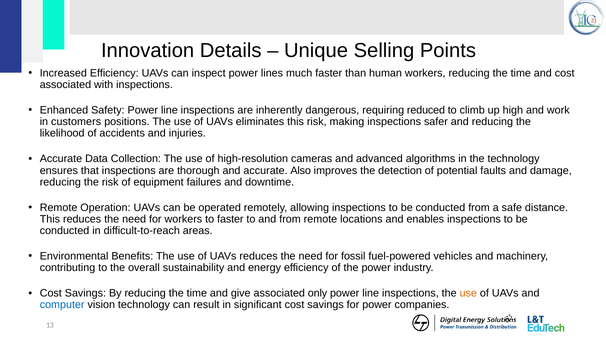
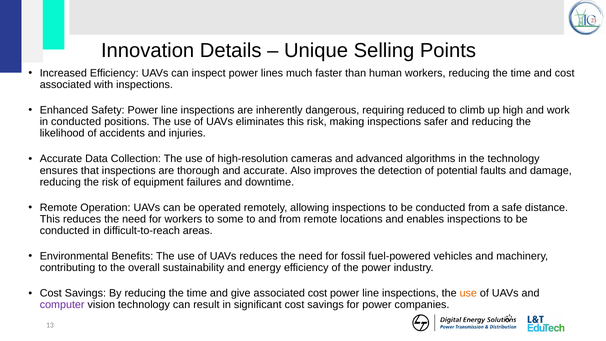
in customers: customers -> conducted
to faster: faster -> some
associated only: only -> cost
computer colour: blue -> purple
